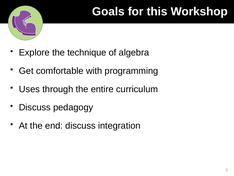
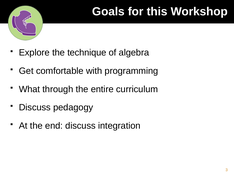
Uses: Uses -> What
